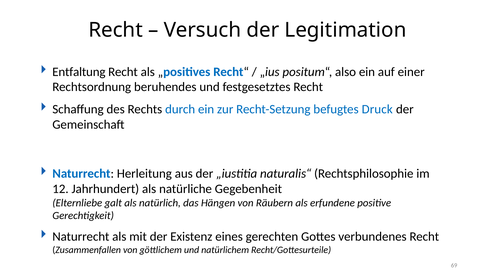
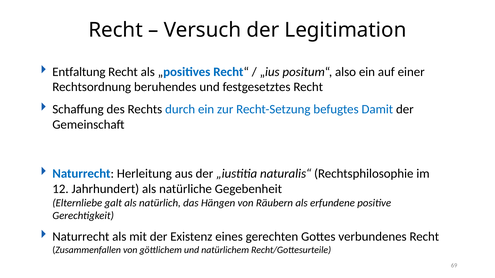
Druck: Druck -> Damit
